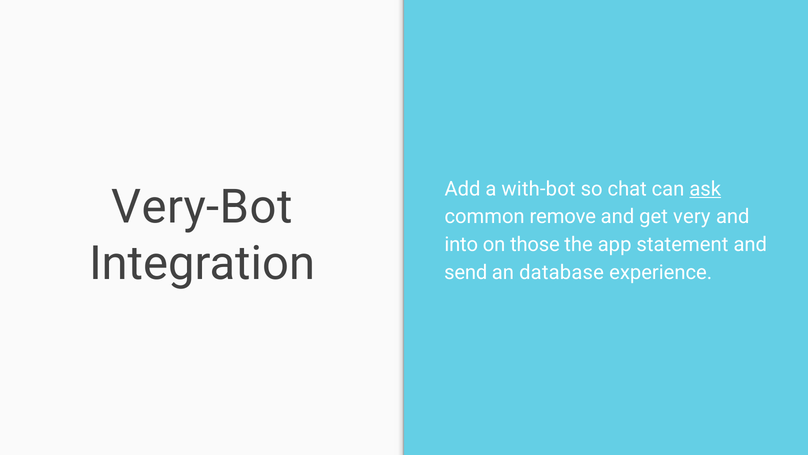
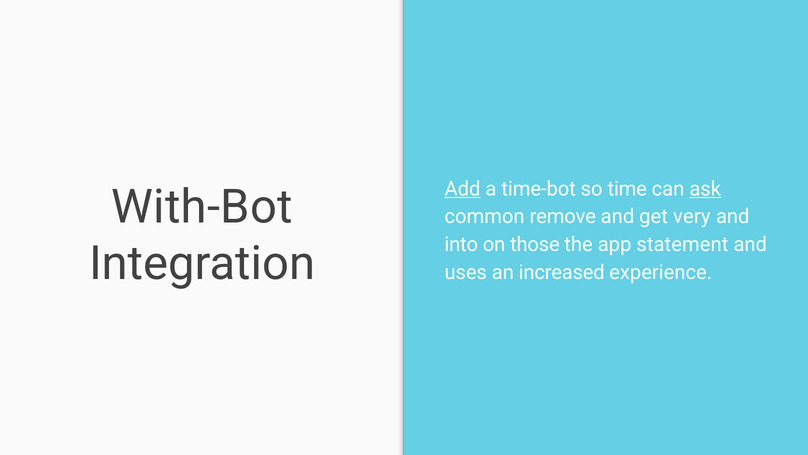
Add underline: none -> present
with-bot: with-bot -> time-bot
chat: chat -> time
Very-Bot: Very-Bot -> With-Bot
send: send -> uses
database: database -> increased
